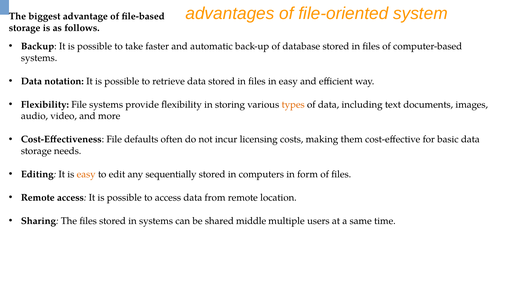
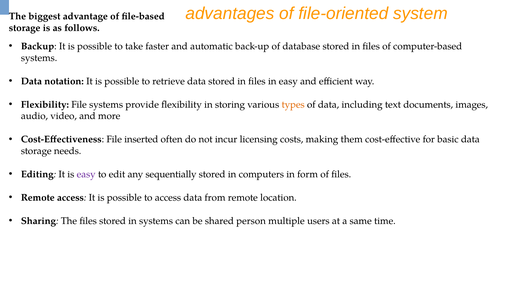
defaults: defaults -> inserted
easy at (86, 174) colour: orange -> purple
middle: middle -> person
